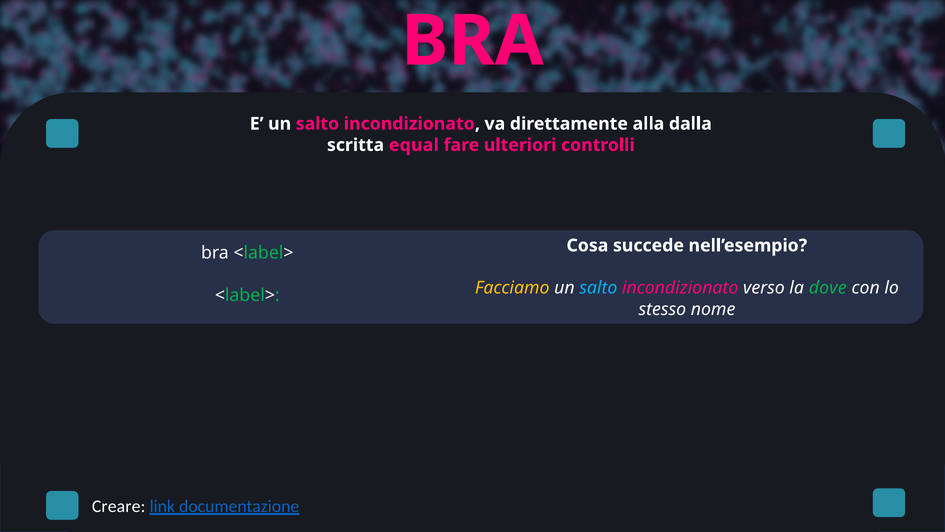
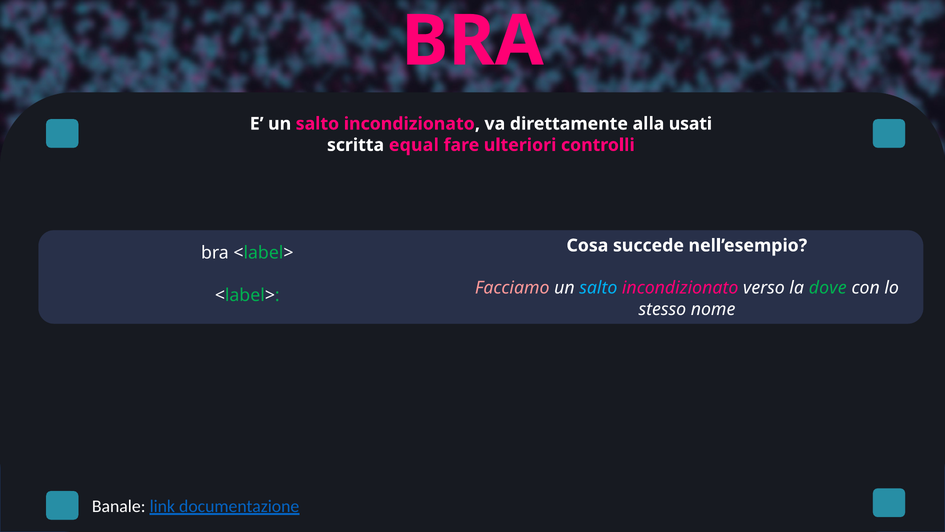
dalla: dalla -> usati
Facciamo colour: yellow -> pink
Creare: Creare -> Banale
